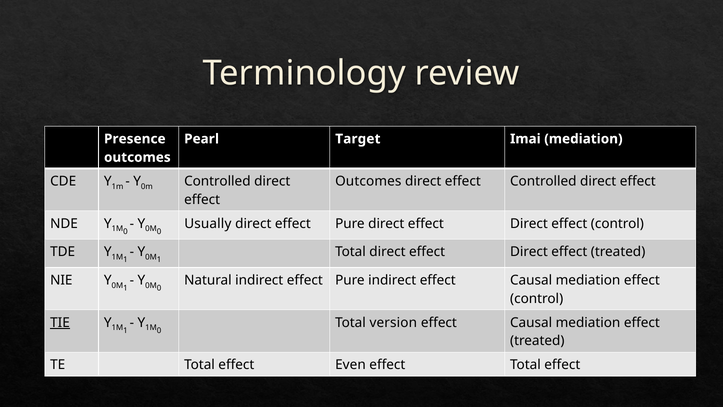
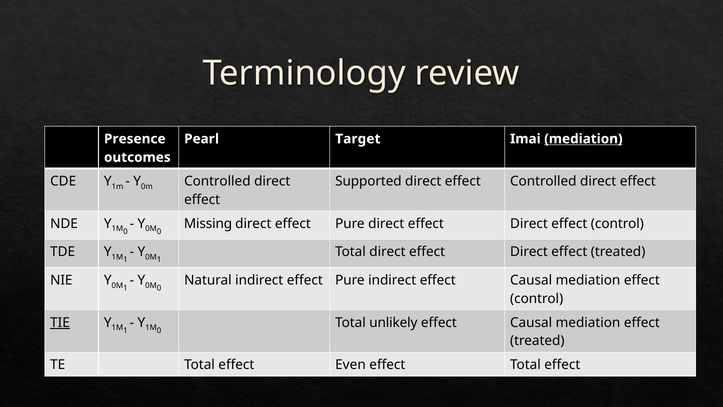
mediation at (583, 139) underline: none -> present
Outcomes at (368, 181): Outcomes -> Supported
Usually: Usually -> Missing
version: version -> unlikely
